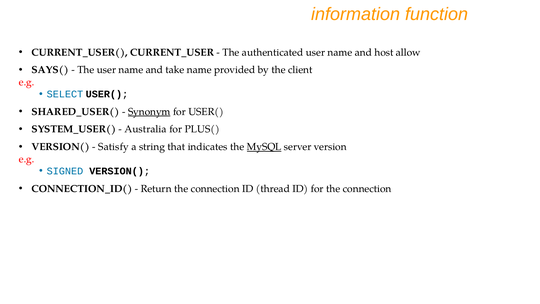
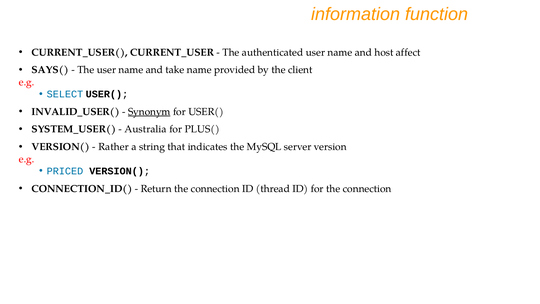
allow: allow -> affect
SHARED_USER(: SHARED_USER( -> INVALID_USER(
Satisfy: Satisfy -> Rather
MySQL underline: present -> none
SIGNED: SIGNED -> PRICED
